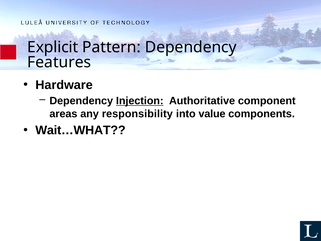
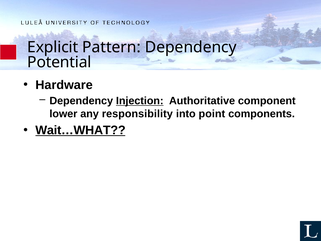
Features: Features -> Potential
areas: areas -> lower
value: value -> point
Wait…WHAT underline: none -> present
